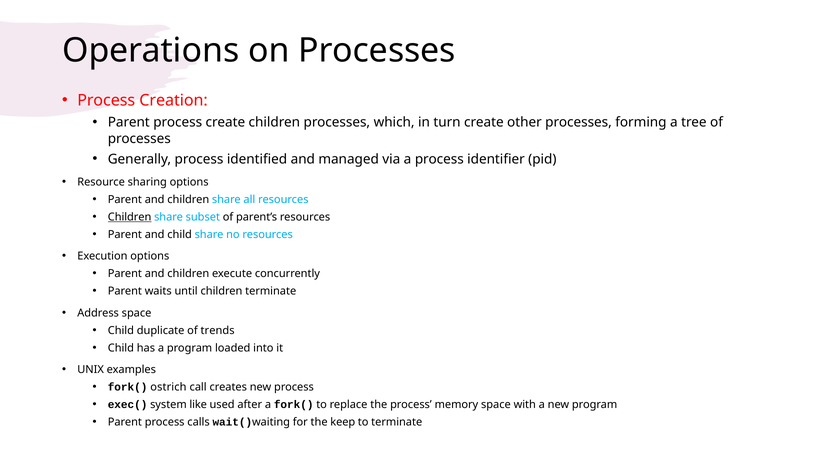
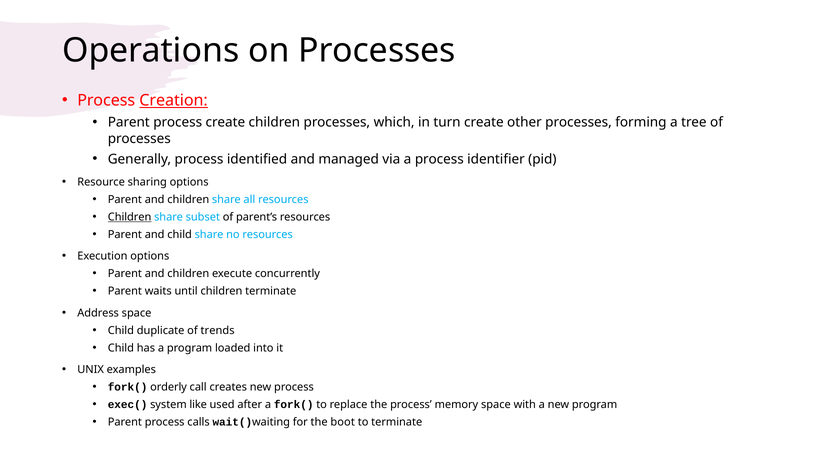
Creation underline: none -> present
ostrich: ostrich -> orderly
keep: keep -> boot
